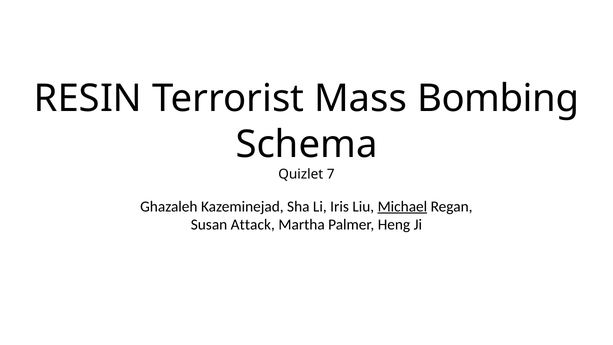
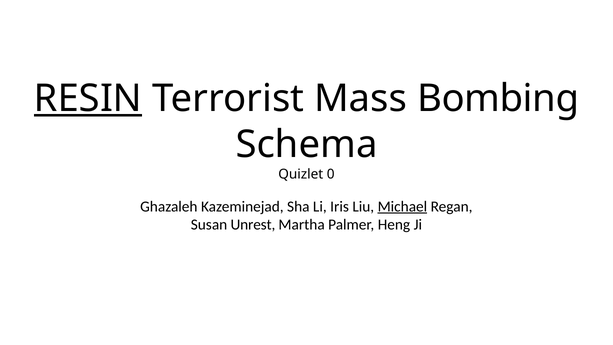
RESIN underline: none -> present
7: 7 -> 0
Attack: Attack -> Unrest
